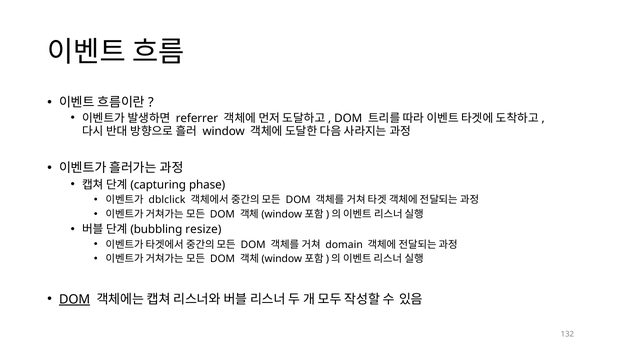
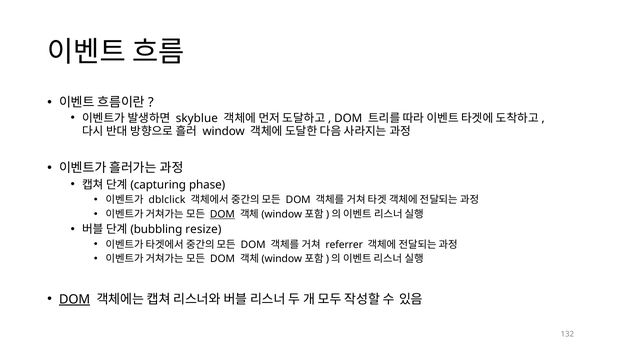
referrer: referrer -> skyblue
DOM at (222, 214) underline: none -> present
domain: domain -> referrer
